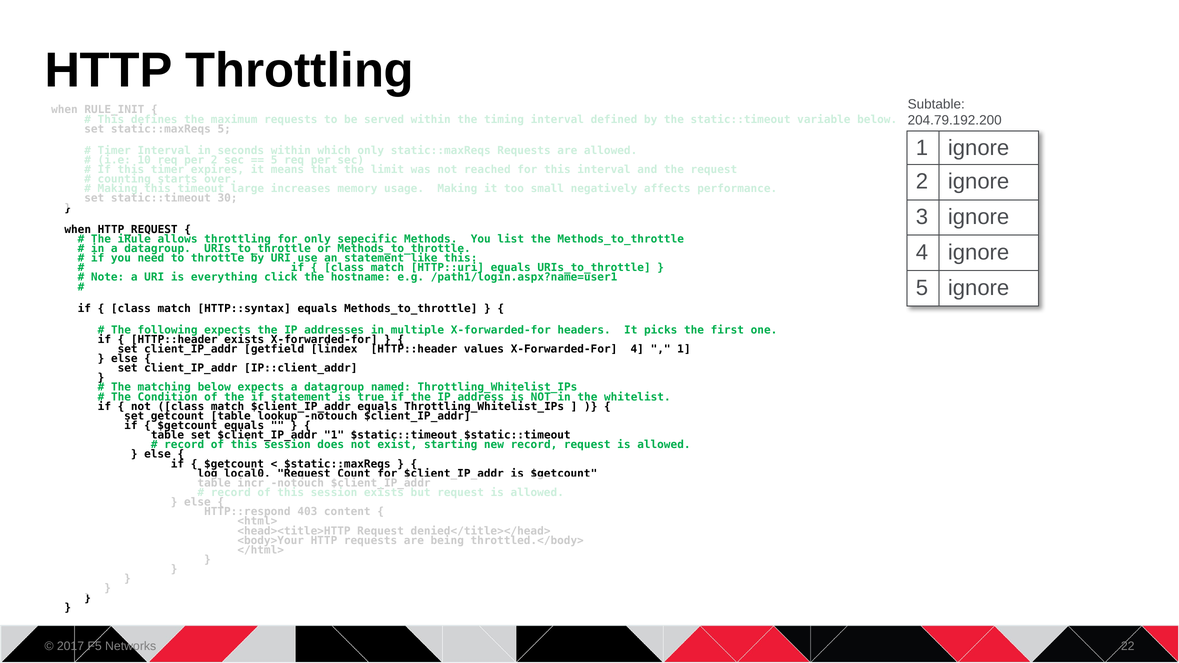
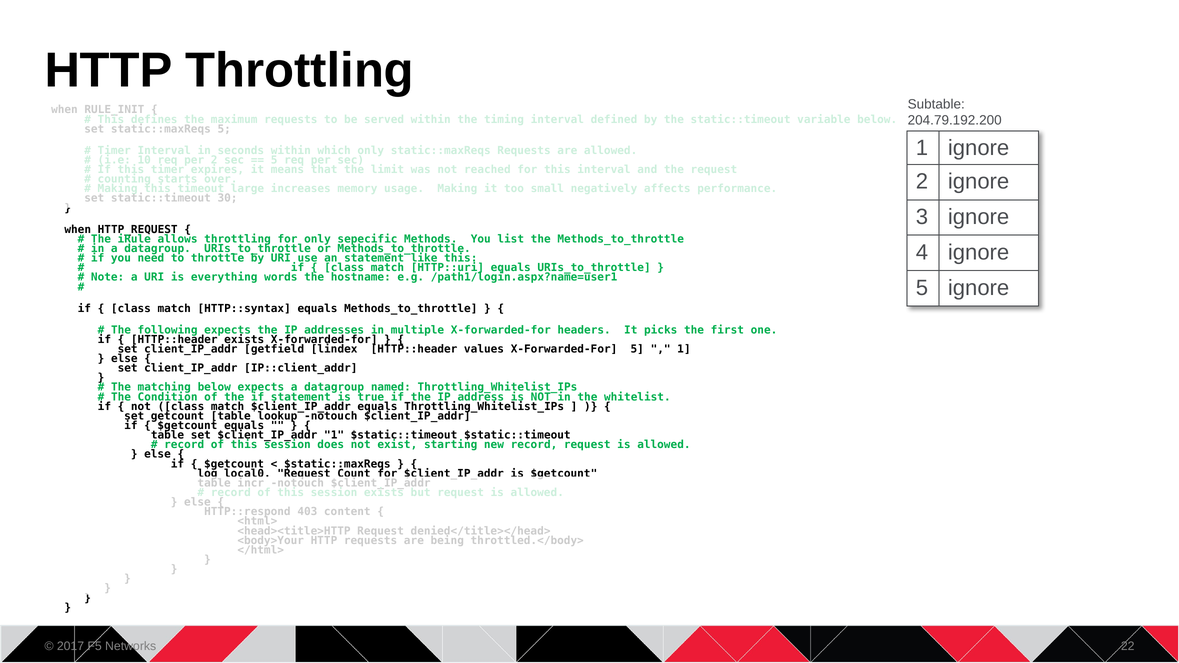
click: click -> words
X-Forwarded-For 4: 4 -> 5
